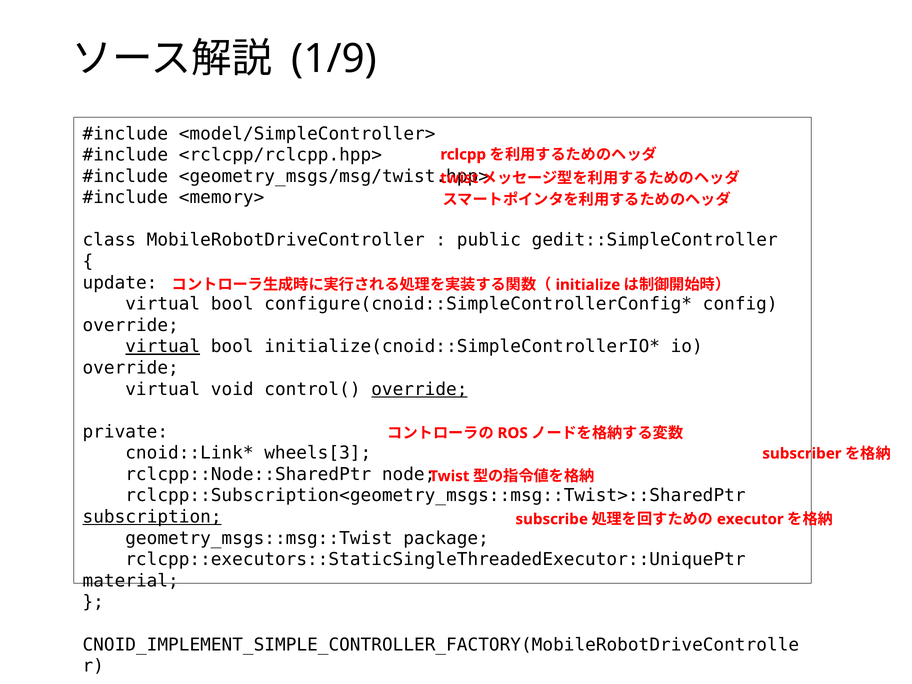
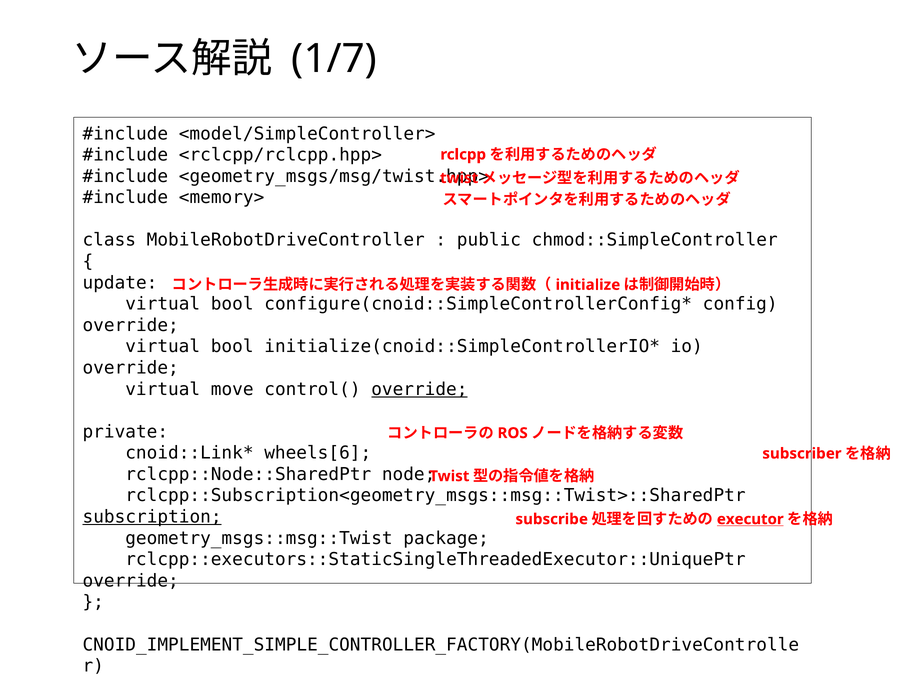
1/9: 1/9 -> 1/7
gedit::SimpleController: gedit::SimpleController -> chmod::SimpleController
virtual at (163, 347) underline: present -> none
void: void -> move
wheels[3: wheels[3 -> wheels[6
executor underline: none -> present
material at (131, 581): material -> override
